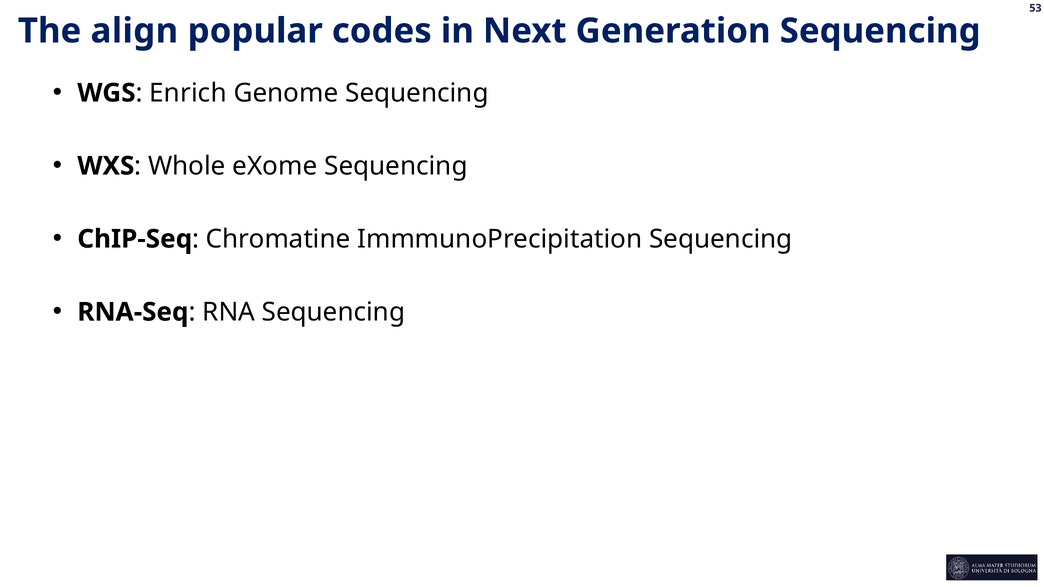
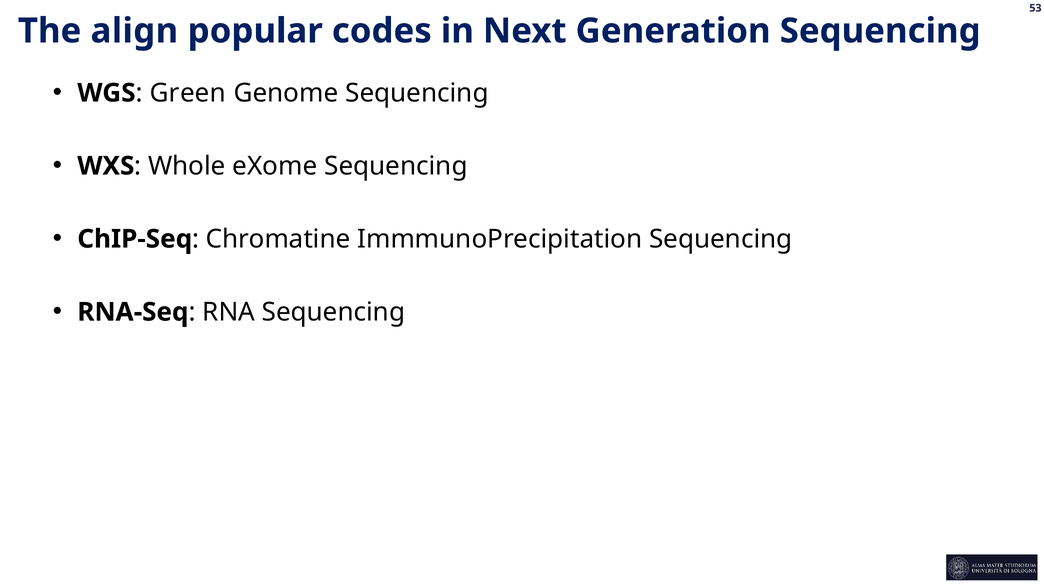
Enrich: Enrich -> Green
